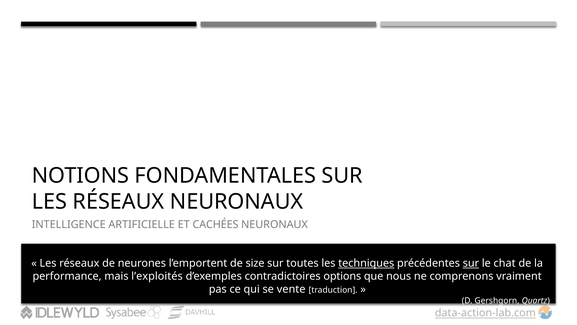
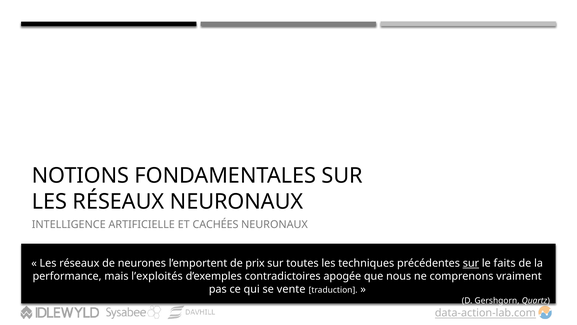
size: size -> prix
techniques underline: present -> none
chat: chat -> faits
options: options -> apogée
